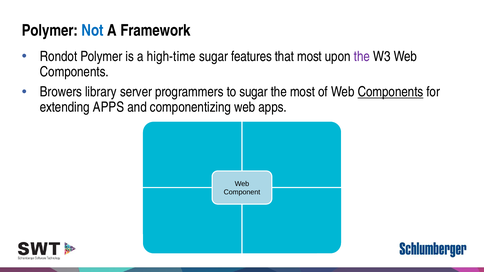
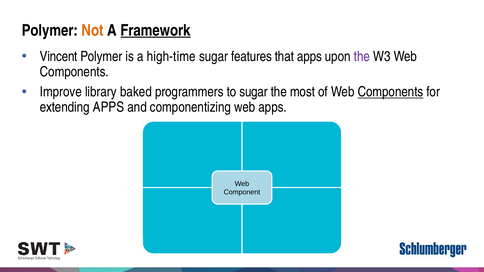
Not colour: blue -> orange
Framework underline: none -> present
Rondot: Rondot -> Vincent
that most: most -> apps
Browers: Browers -> Improve
server: server -> baked
